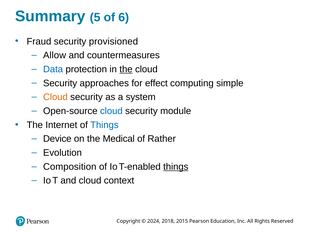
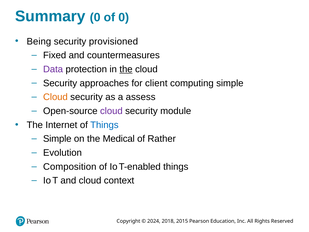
Summary 5: 5 -> 0
of 6: 6 -> 0
Fraud: Fraud -> Being
Allow: Allow -> Fixed
Data colour: blue -> purple
effect: effect -> client
system: system -> assess
cloud at (111, 111) colour: blue -> purple
Device at (57, 139): Device -> Simple
things at (176, 166) underline: present -> none
